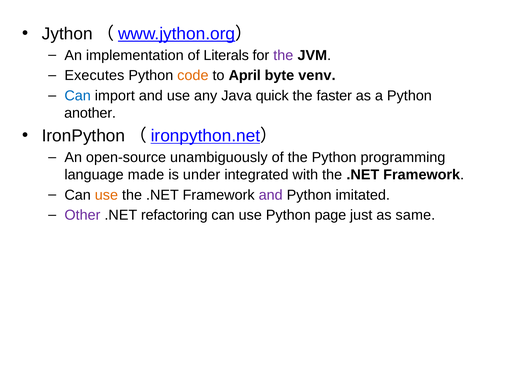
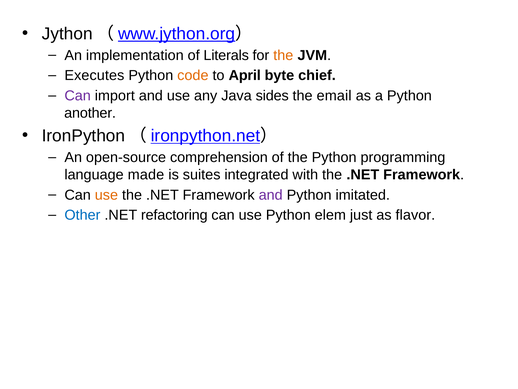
the at (283, 55) colour: purple -> orange
venv: venv -> chief
Can at (78, 96) colour: blue -> purple
quick: quick -> sides
faster: faster -> email
unambiguously: unambiguously -> comprehension
under: under -> suites
Other colour: purple -> blue
page: page -> elem
same: same -> flavor
